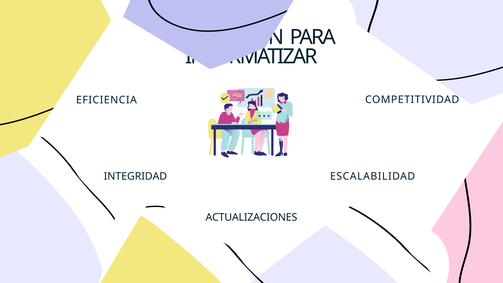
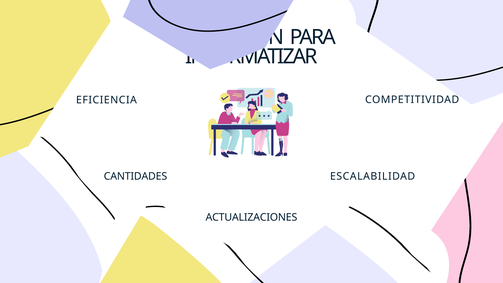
INTEGRIDAD: INTEGRIDAD -> CANTIDADES
